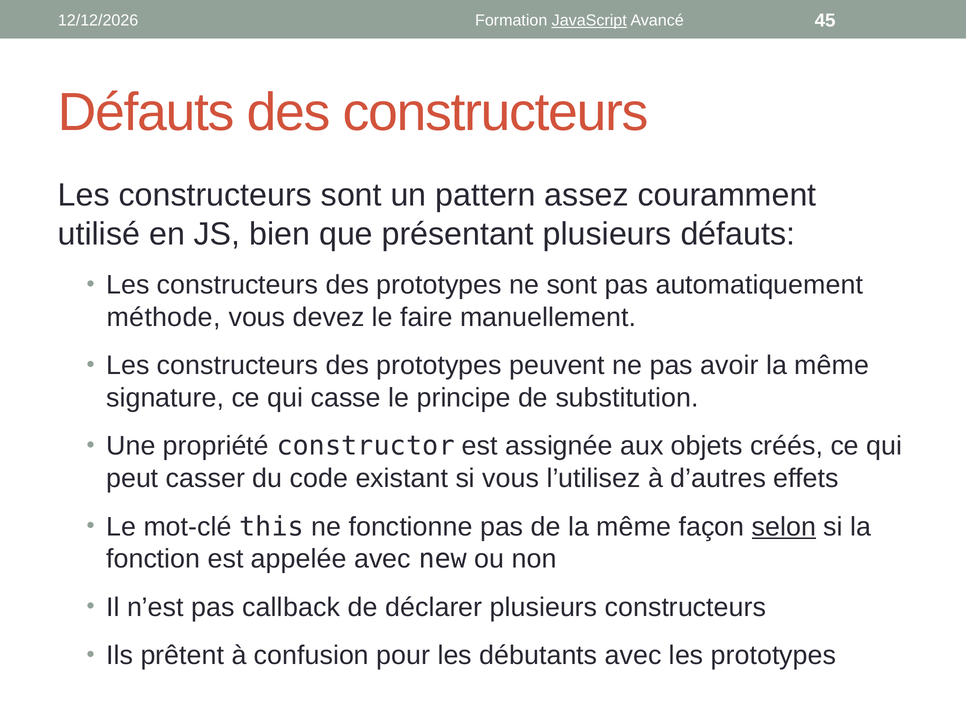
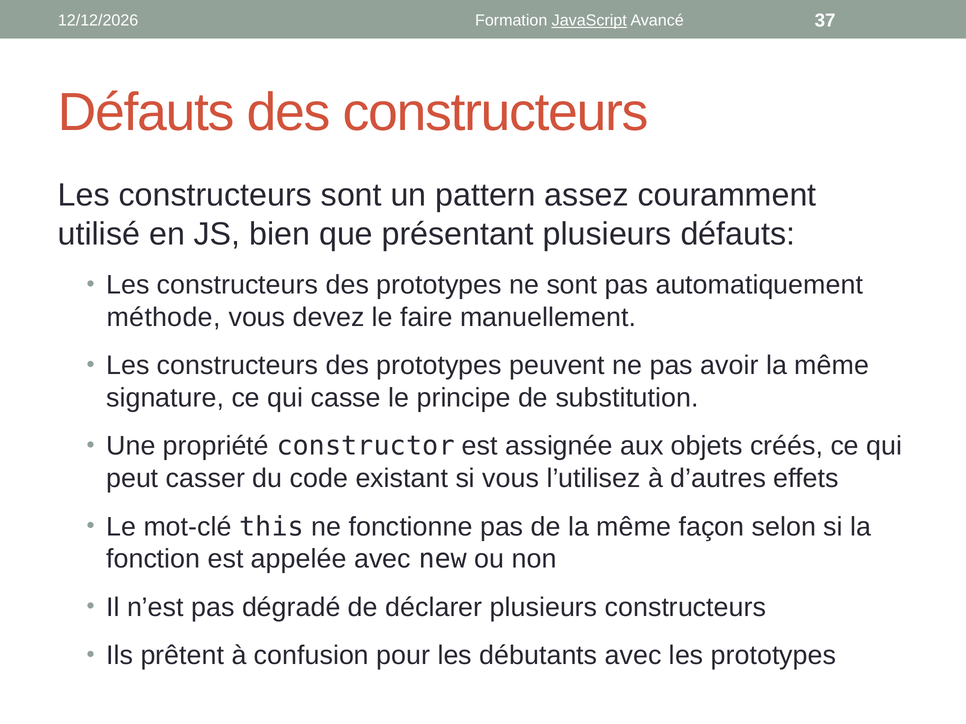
45: 45 -> 37
selon underline: present -> none
callback: callback -> dégradé
